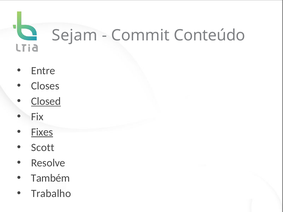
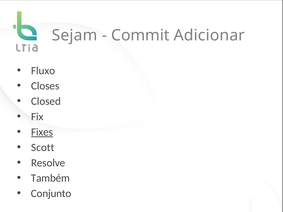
Conteúdo: Conteúdo -> Adicionar
Entre: Entre -> Fluxo
Closed underline: present -> none
Trabalho: Trabalho -> Conjunto
